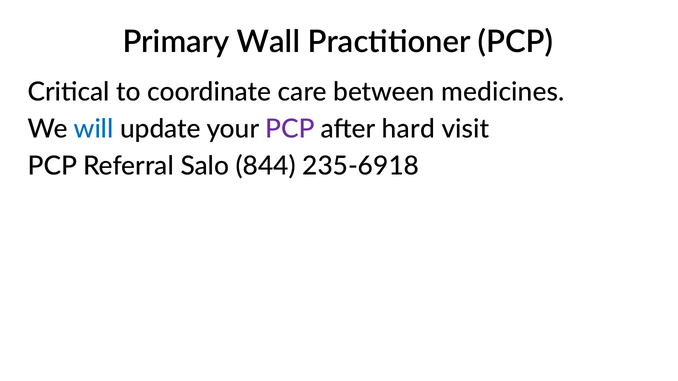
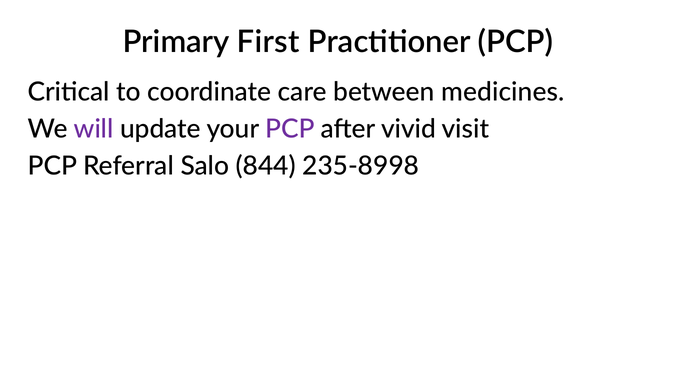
Wall: Wall -> First
will colour: blue -> purple
hard: hard -> vivid
235-6918: 235-6918 -> 235-8998
